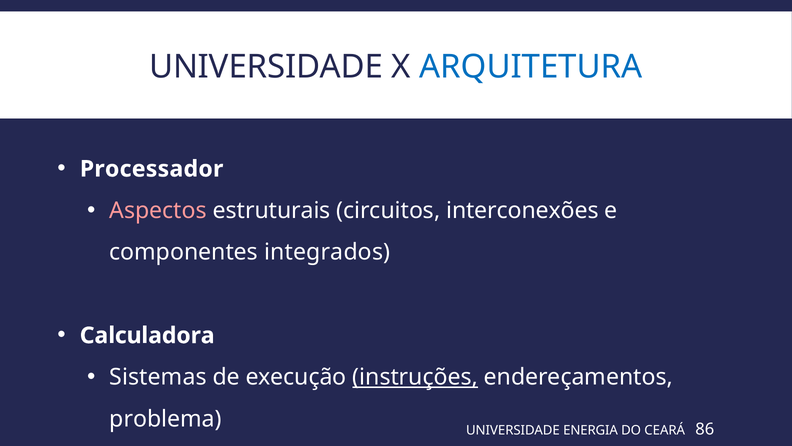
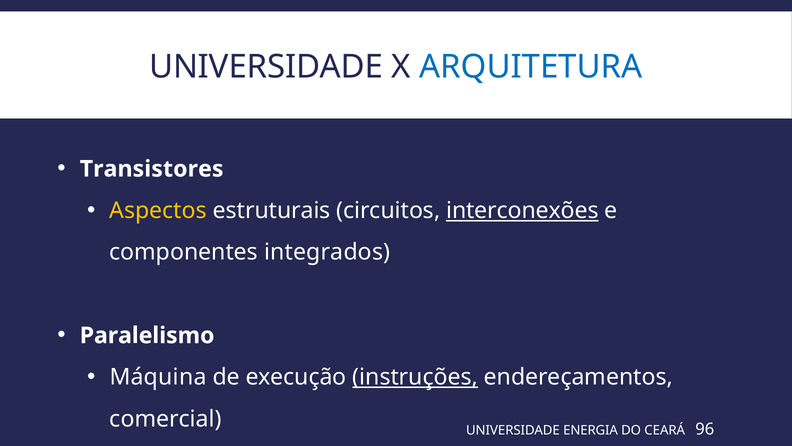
Processador: Processador -> Transistores
Aspectos colour: pink -> yellow
interconexões underline: none -> present
Calculadora: Calculadora -> Paralelismo
Sistemas: Sistemas -> Máquina
problema: problema -> comercial
86: 86 -> 96
